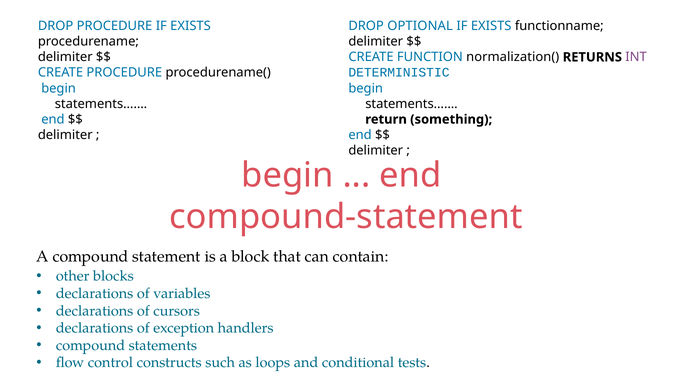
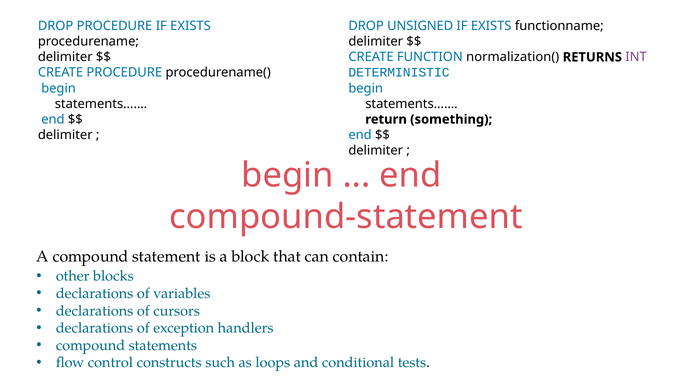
OPTIONAL: OPTIONAL -> UNSIGNED
